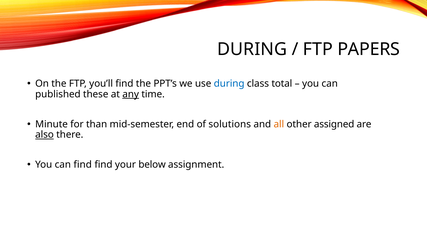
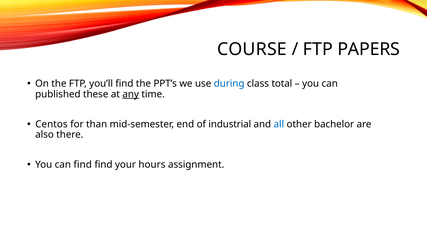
DURING at (252, 49): DURING -> COURSE
Minute: Minute -> Centos
solutions: solutions -> industrial
all colour: orange -> blue
assigned: assigned -> bachelor
also underline: present -> none
below: below -> hours
